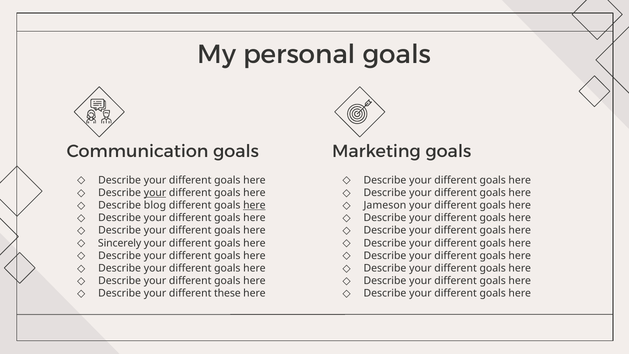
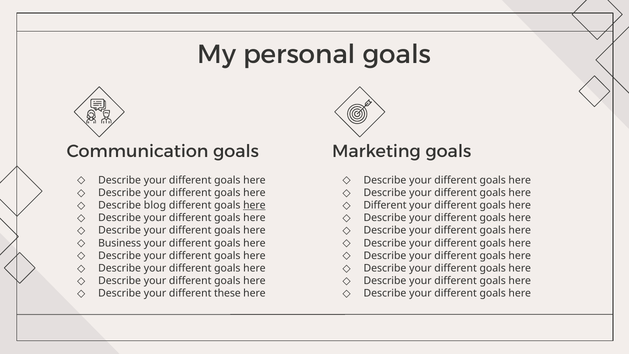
your at (155, 193) underline: present -> none
Jameson at (385, 205): Jameson -> Different
Sincerely: Sincerely -> Business
